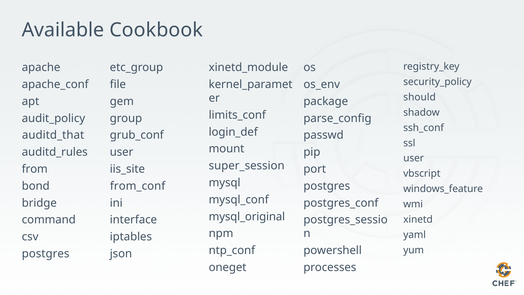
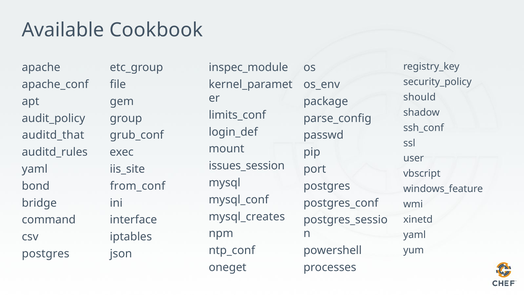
xinetd_module: xinetd_module -> inspec_module
user at (122, 152): user -> exec
super_session: super_session -> issues_session
from at (35, 169): from -> yaml
mysql_original: mysql_original -> mysql_creates
